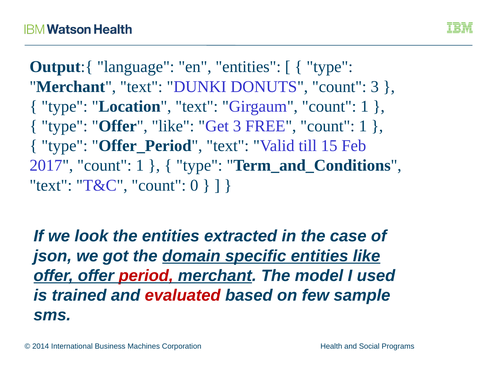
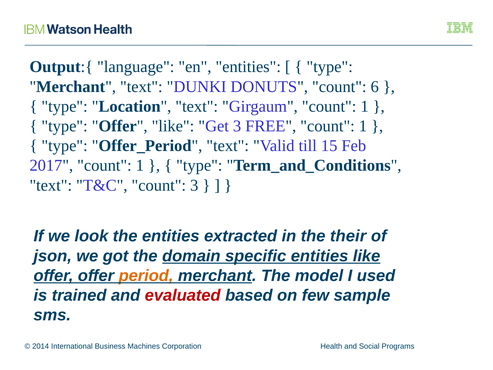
count 3: 3 -> 6
count 0: 0 -> 3
case: case -> their
period colour: red -> orange
